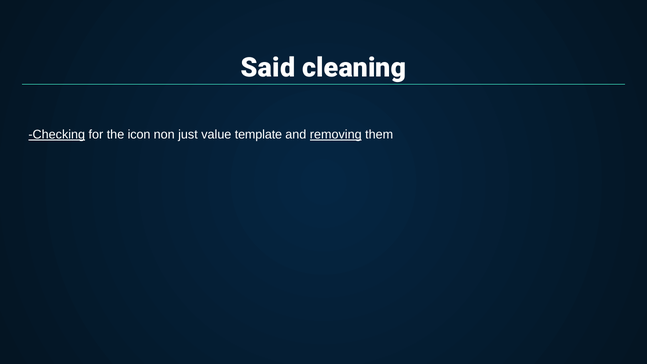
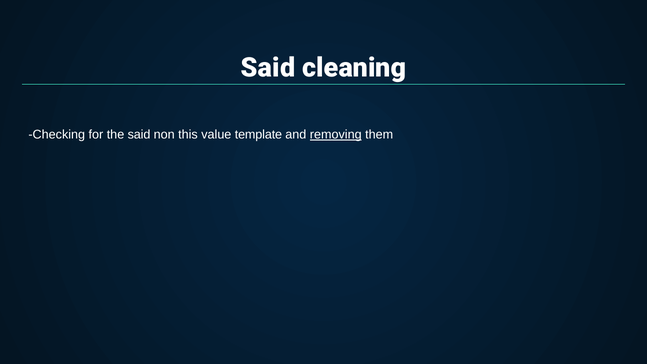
Checking underline: present -> none
the icon: icon -> said
just: just -> this
